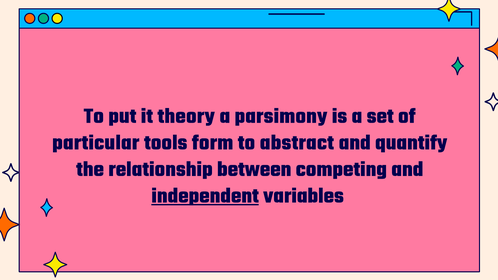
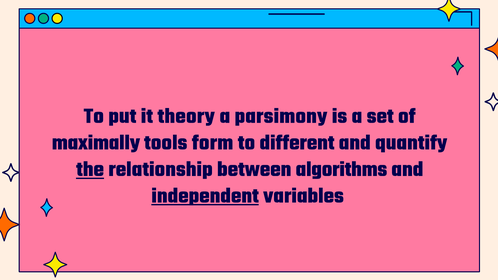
particular: particular -> maximally
abstract: abstract -> different
the underline: none -> present
competing: competing -> algorithms
